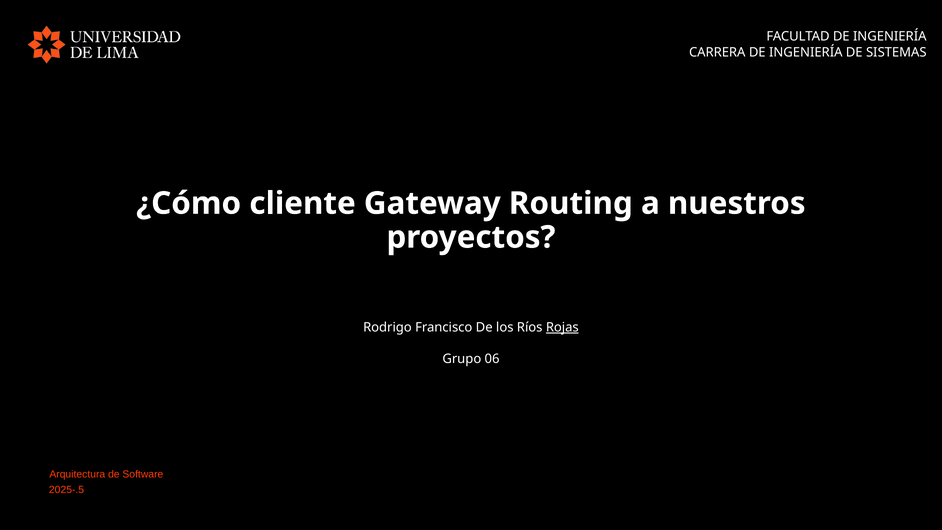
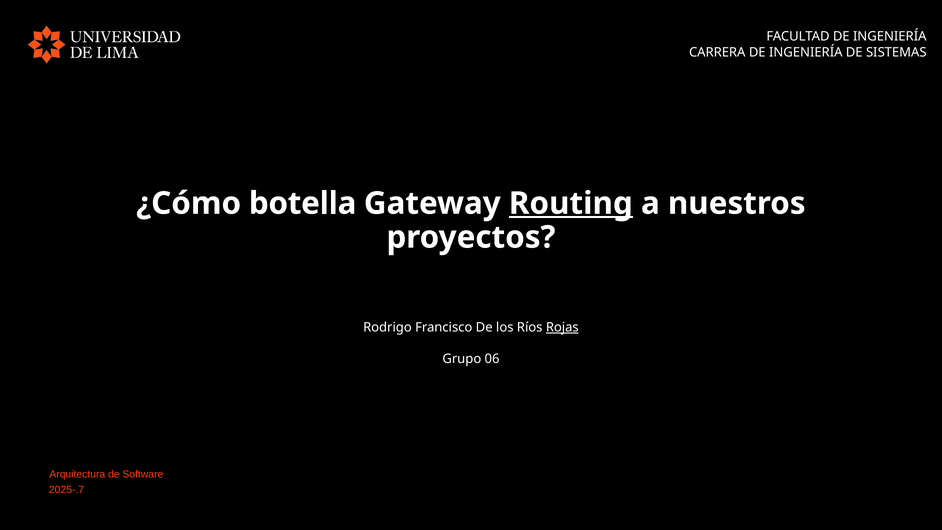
cliente: cliente -> botella
Routing underline: none -> present
2025-.5: 2025-.5 -> 2025-.7
